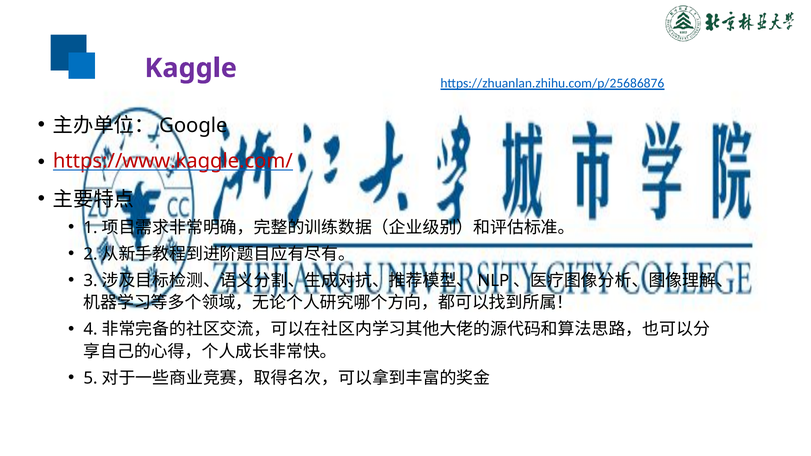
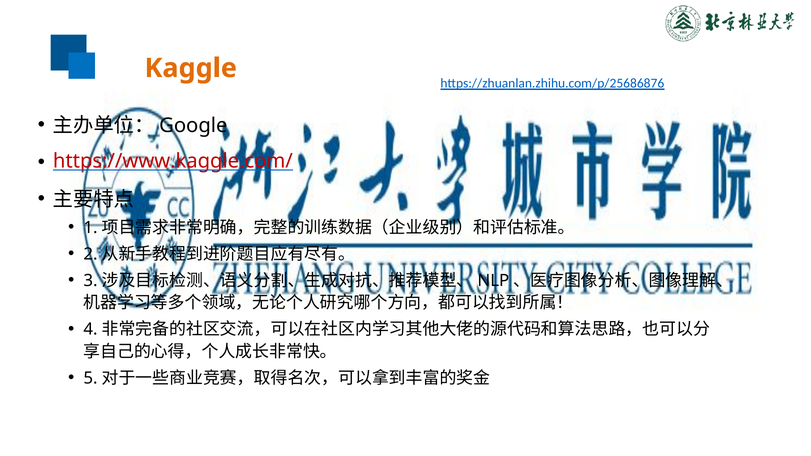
Kaggle colour: purple -> orange
